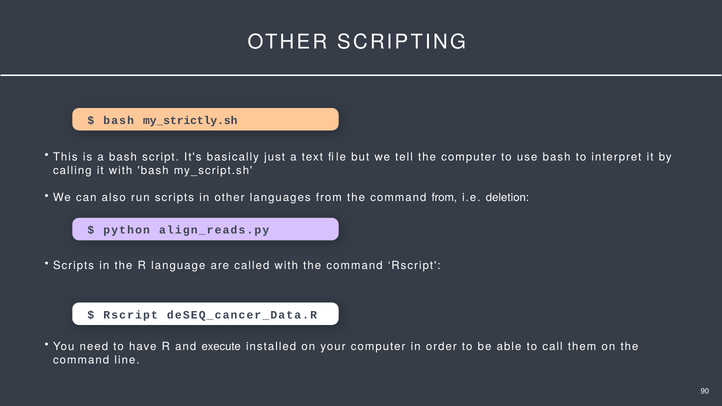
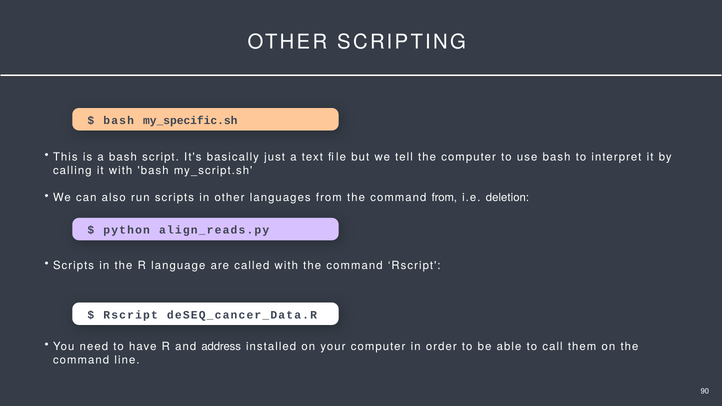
my_strictly.sh: my_strictly.sh -> my_specific.sh
execute: execute -> address
